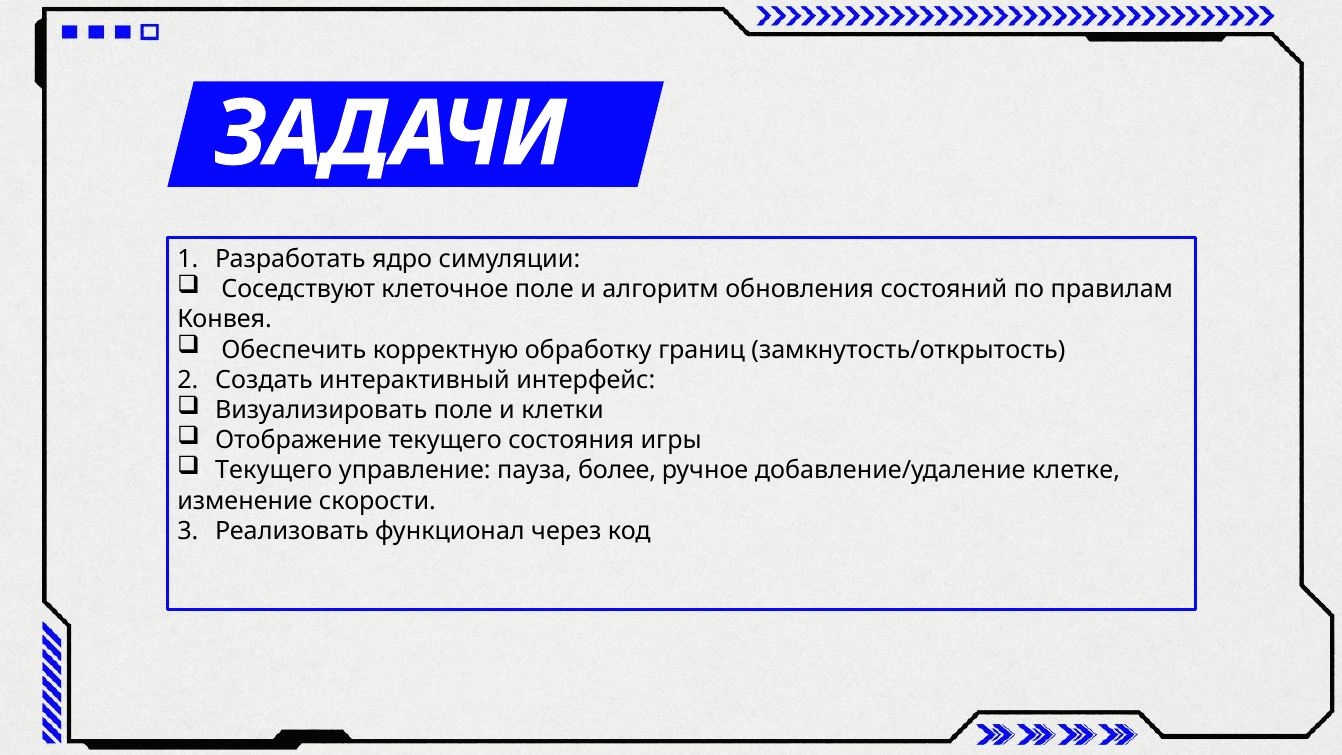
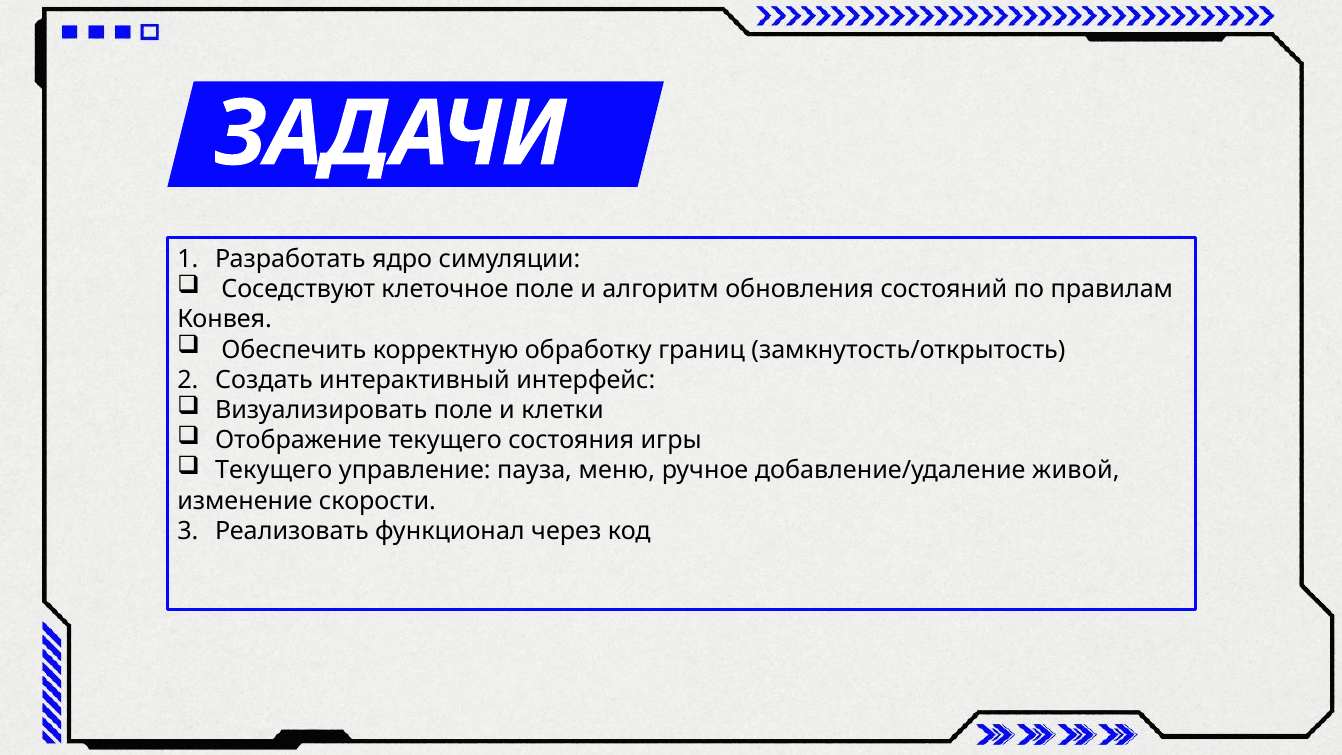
более: более -> меню
клетке: клетке -> живой
